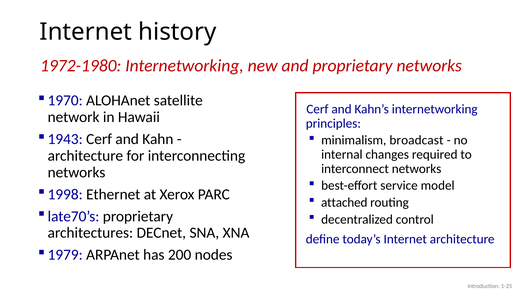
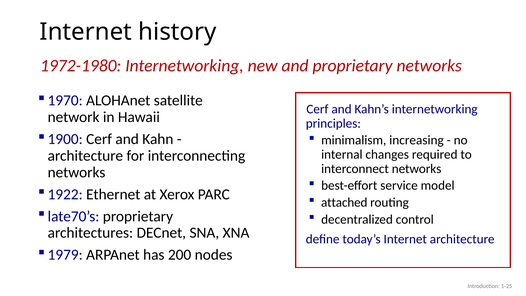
1943: 1943 -> 1900
broadcast: broadcast -> increasing
1998: 1998 -> 1922
